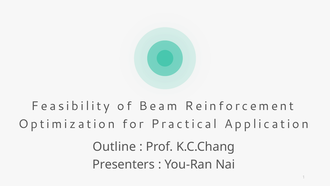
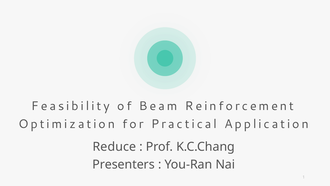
Outline: Outline -> Reduce
